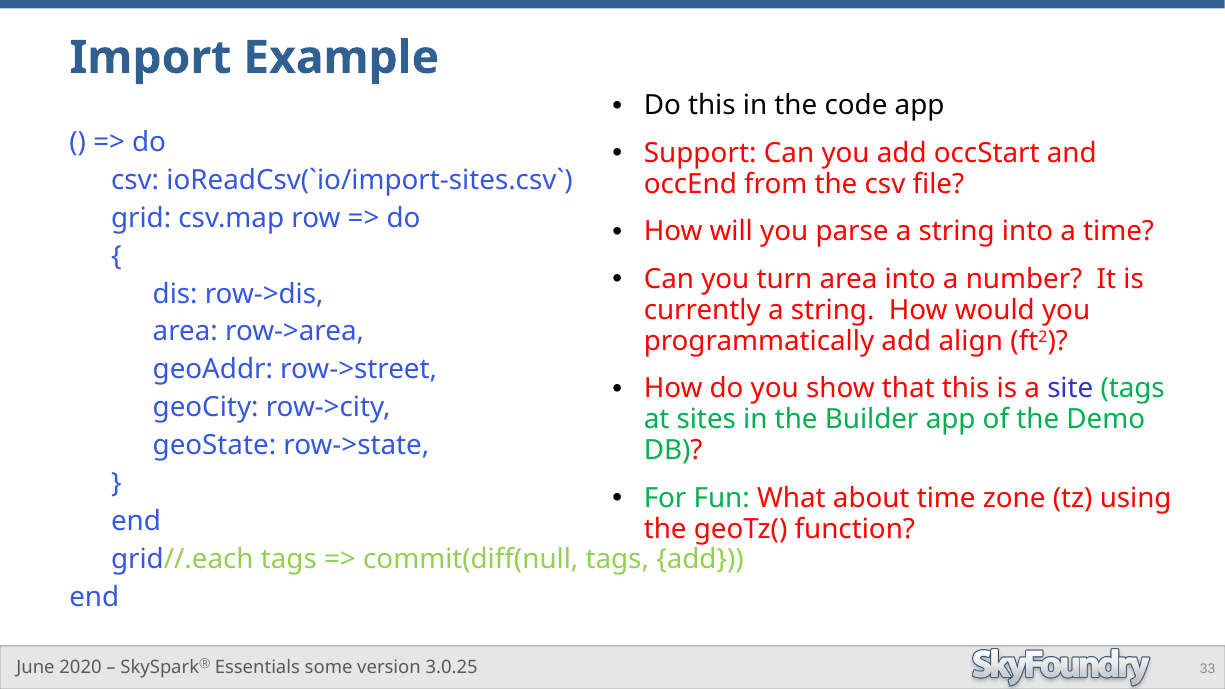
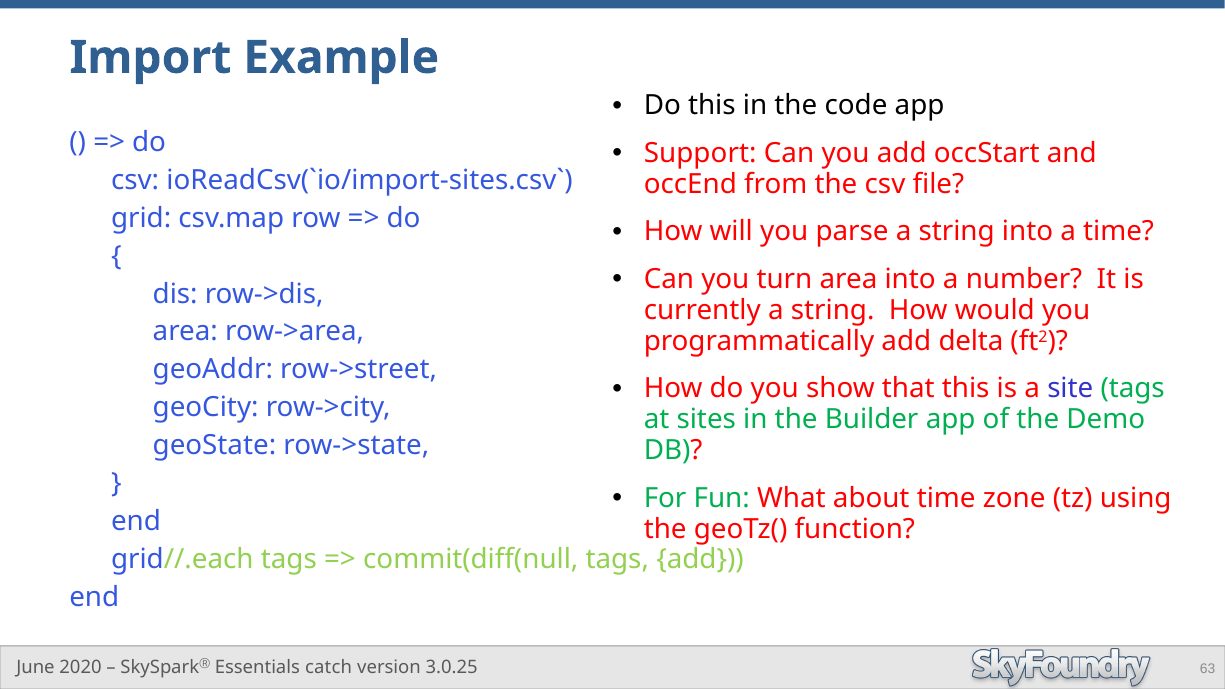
align: align -> delta
some: some -> catch
33: 33 -> 63
